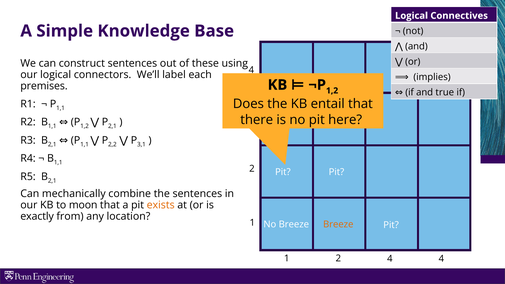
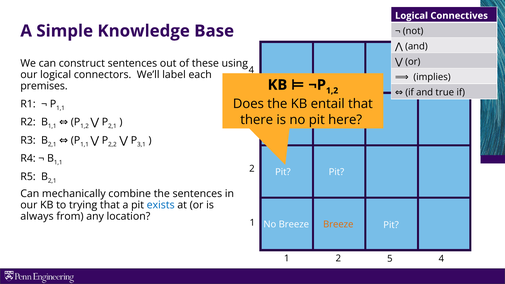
moon: moon -> trying
exists colour: orange -> blue
exactly: exactly -> always
2 4: 4 -> 5
